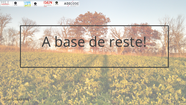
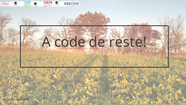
base: base -> code
